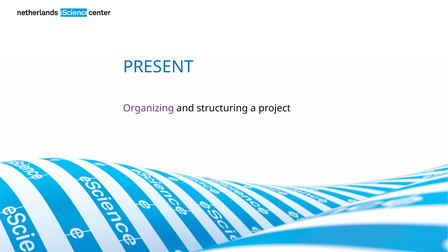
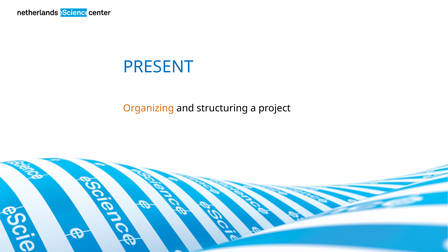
Organizing colour: purple -> orange
